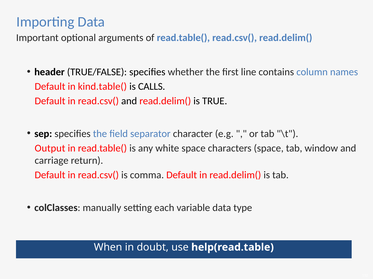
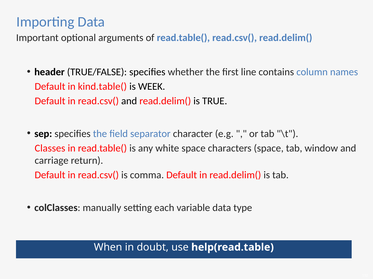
CALLS: CALLS -> WEEK
Output: Output -> Classes
